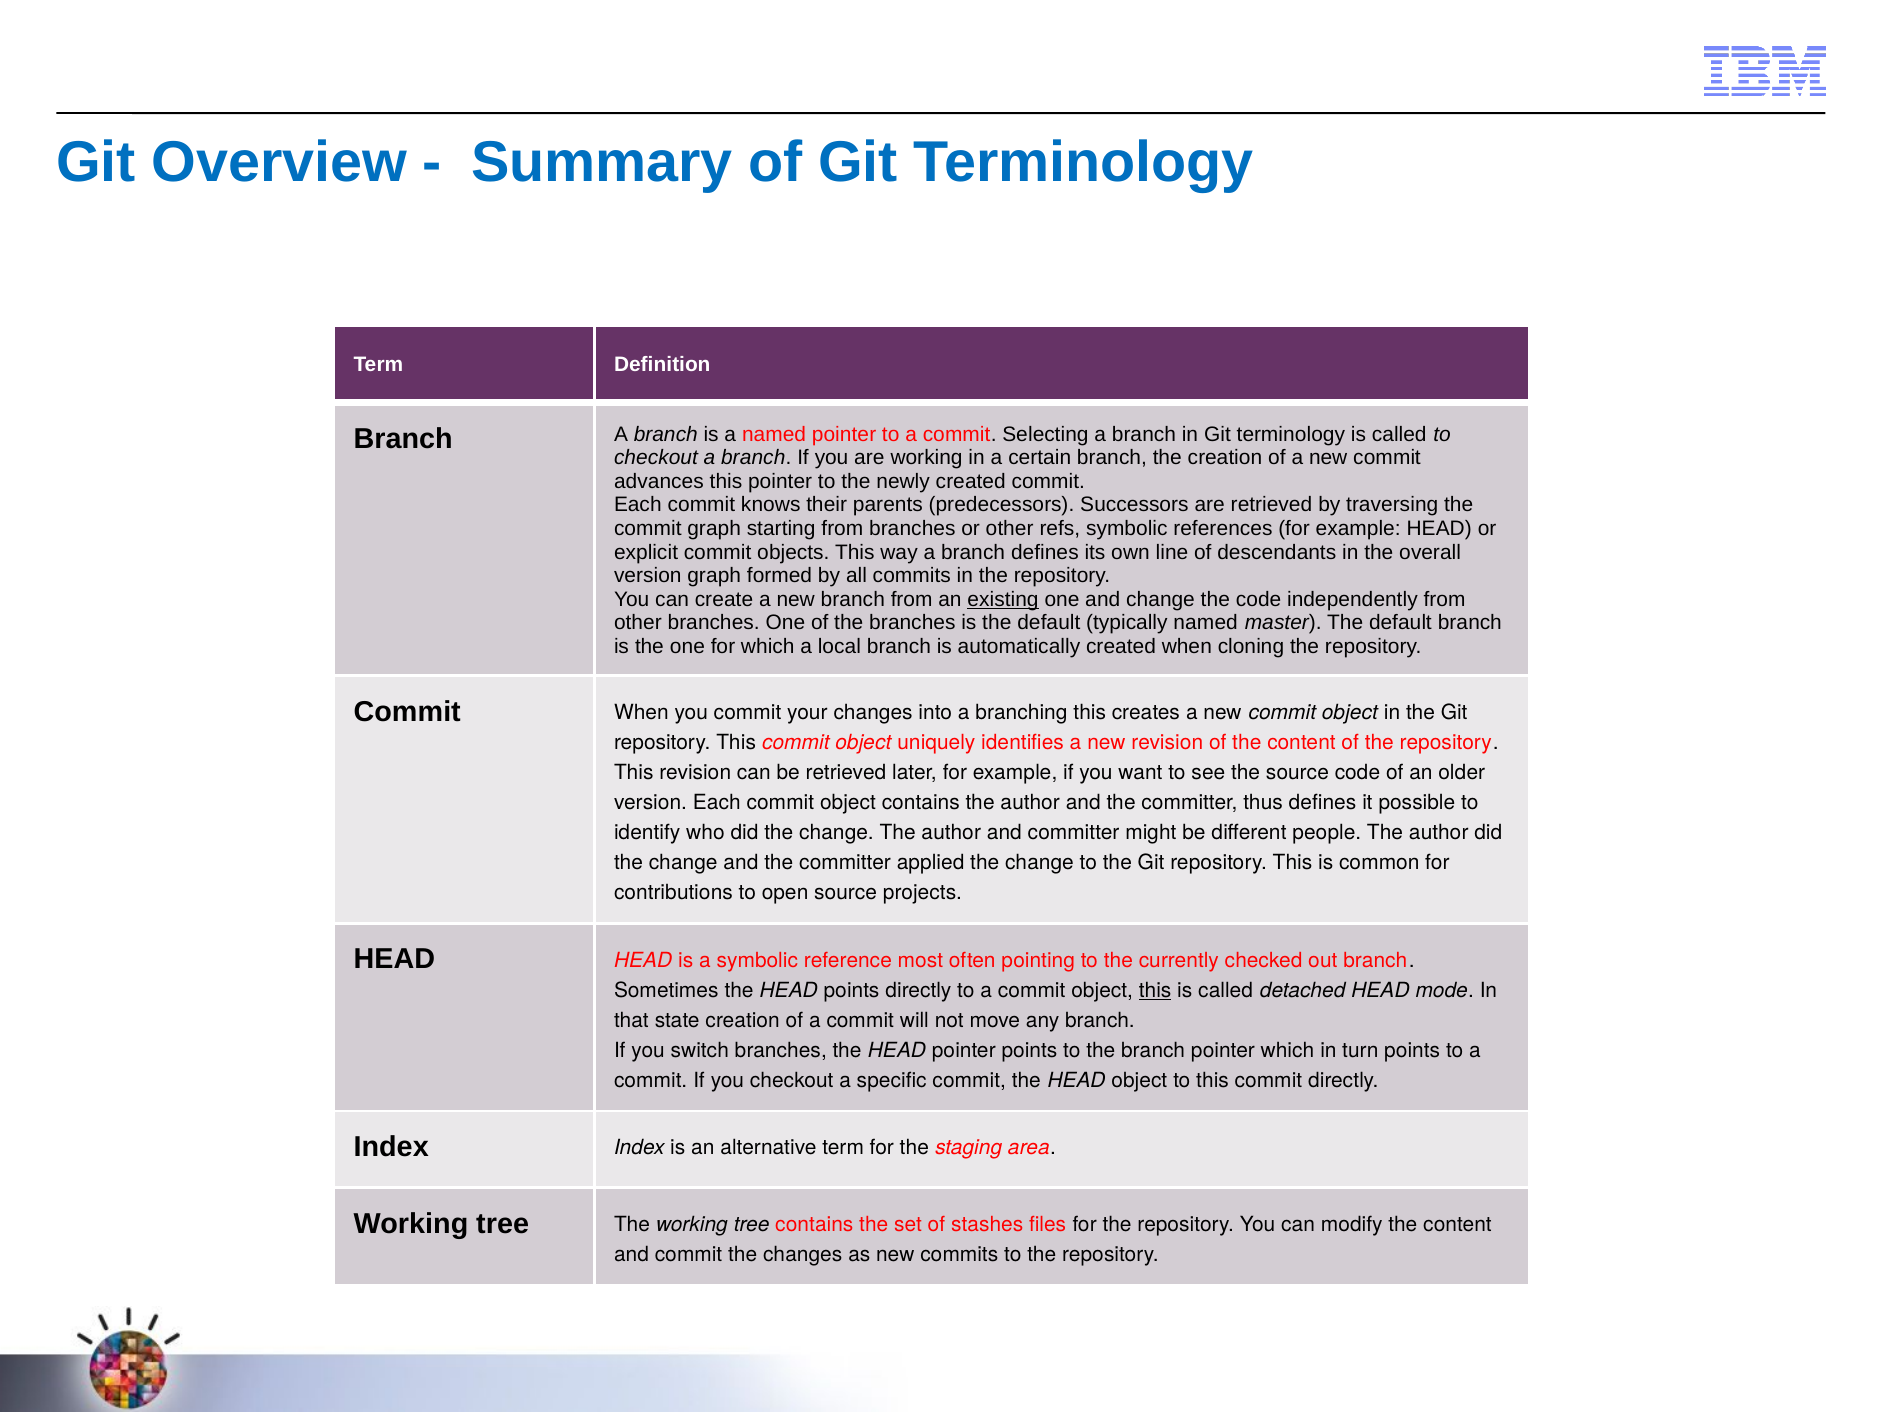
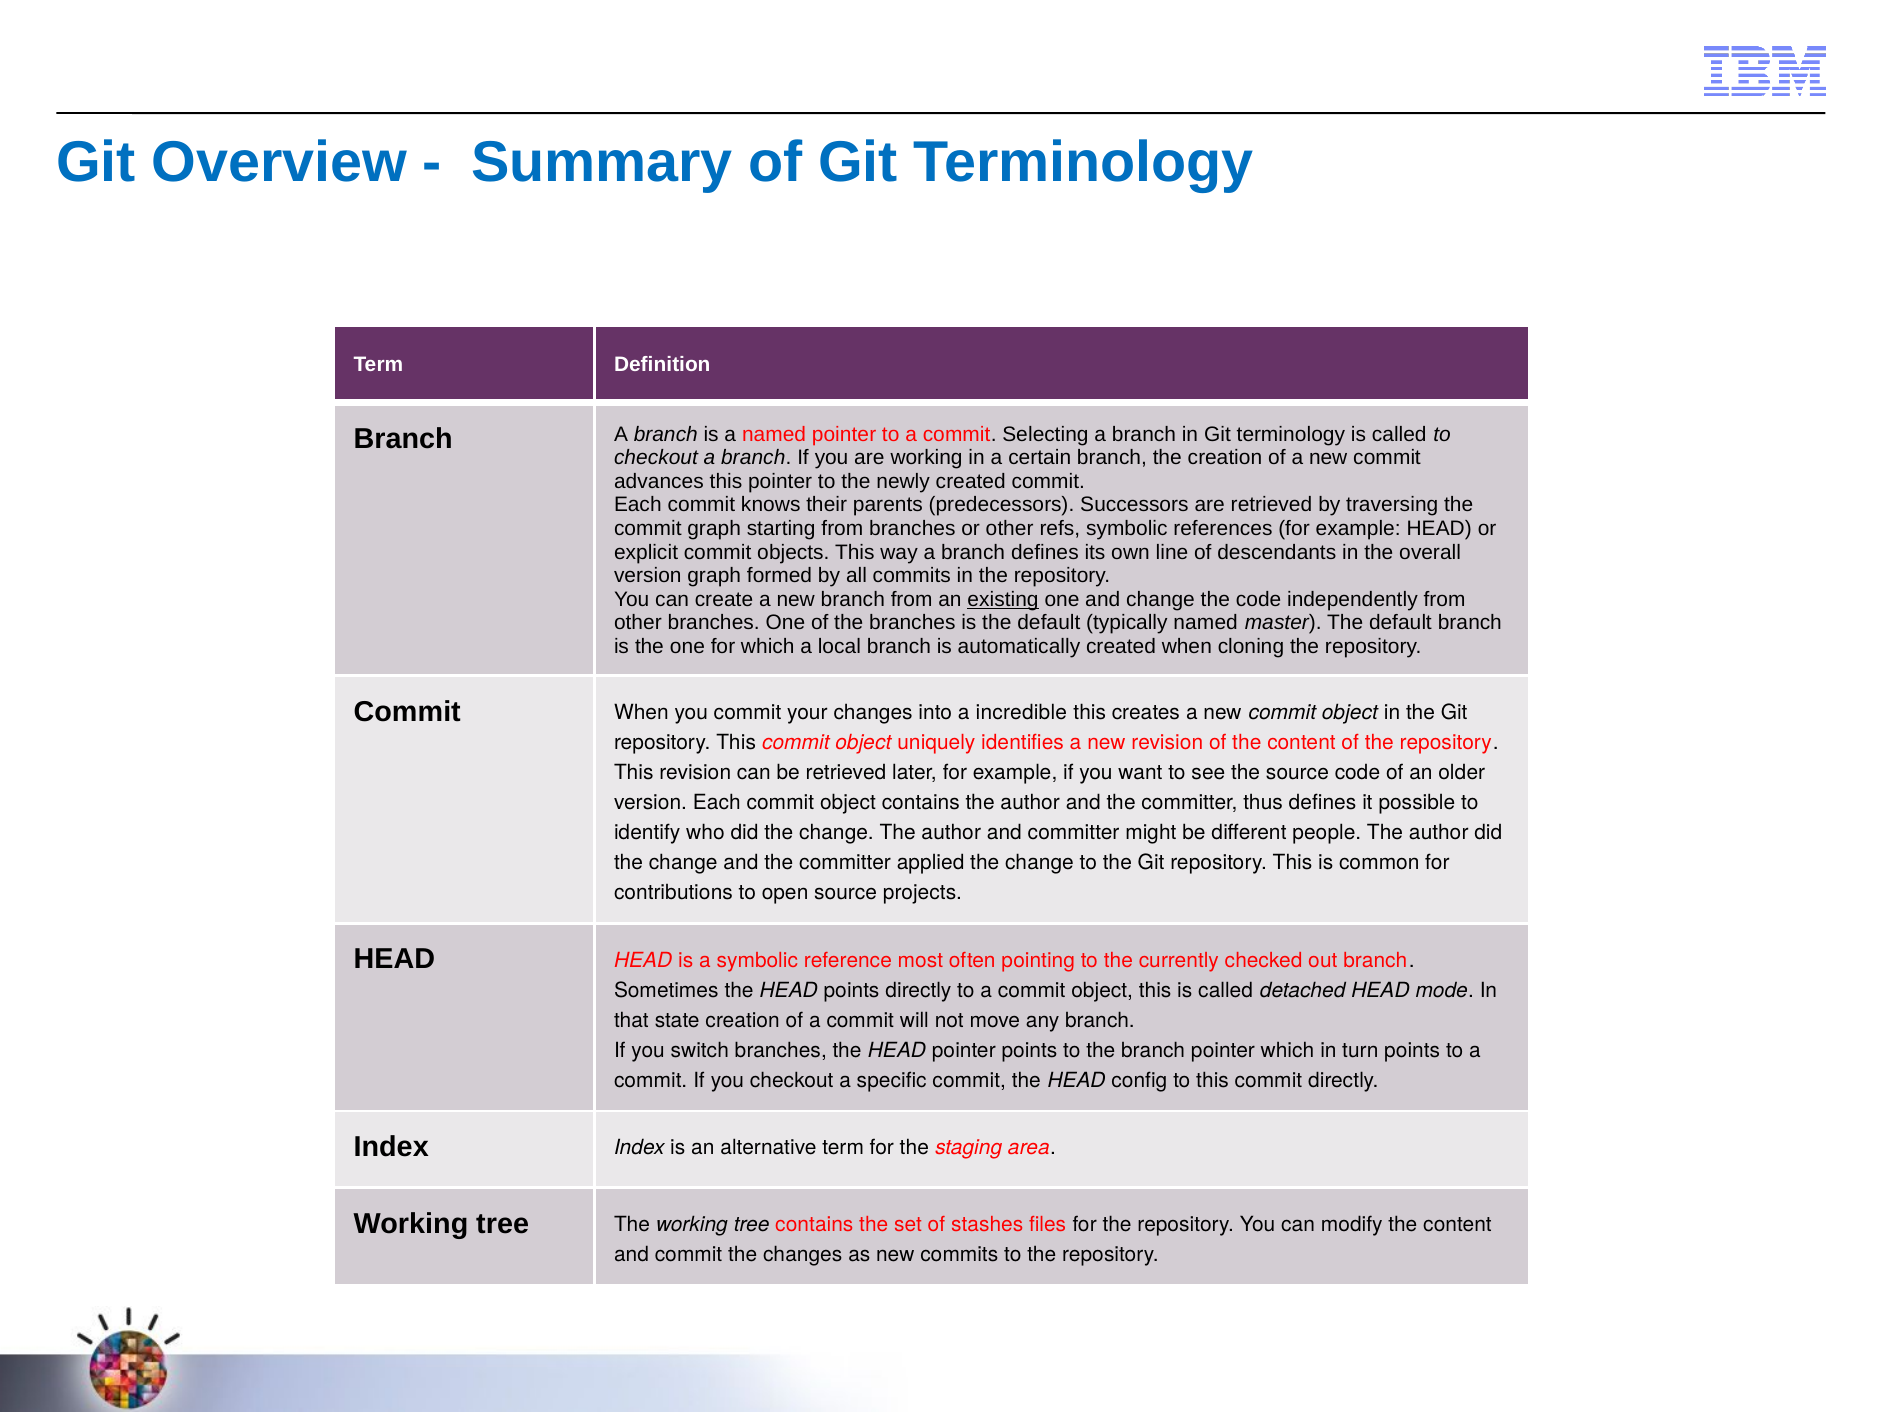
branching: branching -> incredible
this at (1155, 990) underline: present -> none
HEAD object: object -> config
